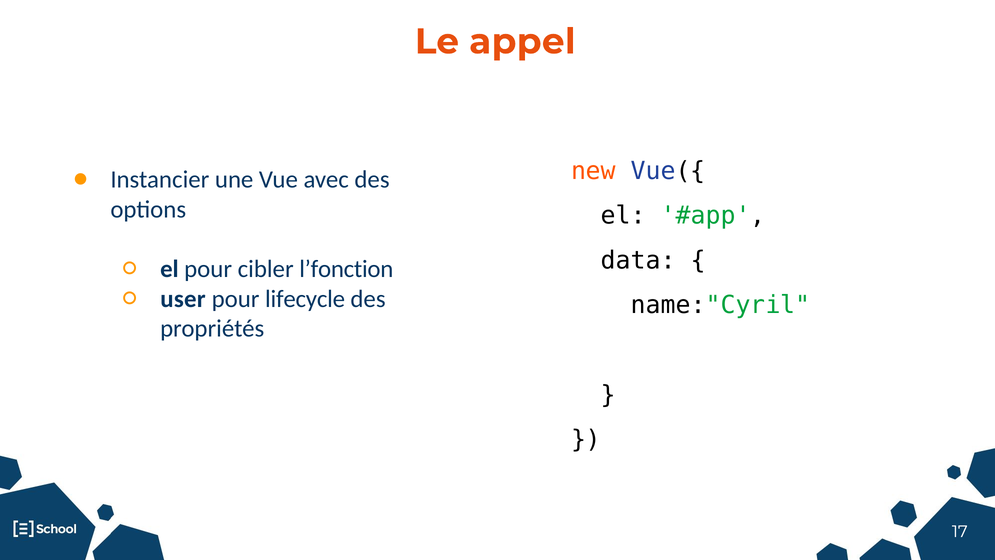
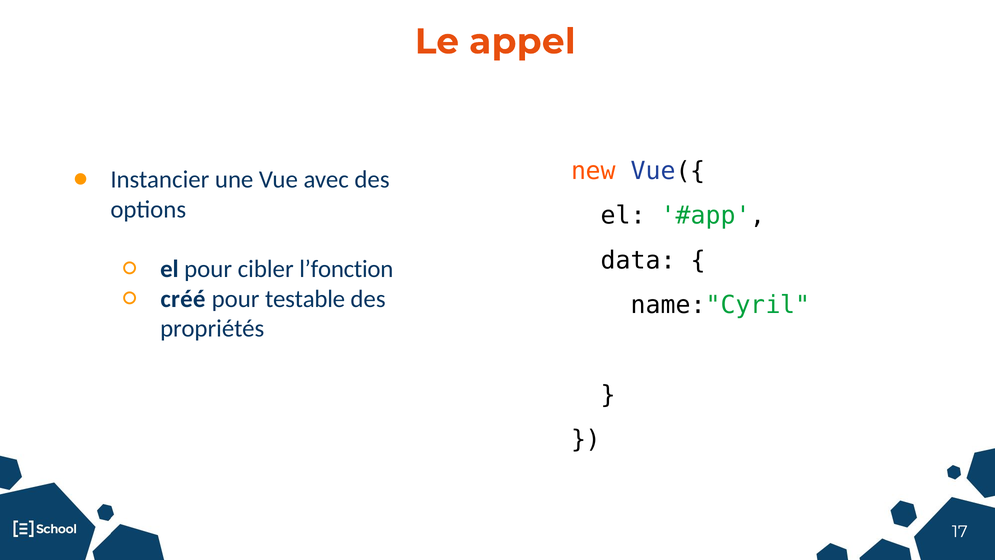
user: user -> créé
lifecycle: lifecycle -> testable
